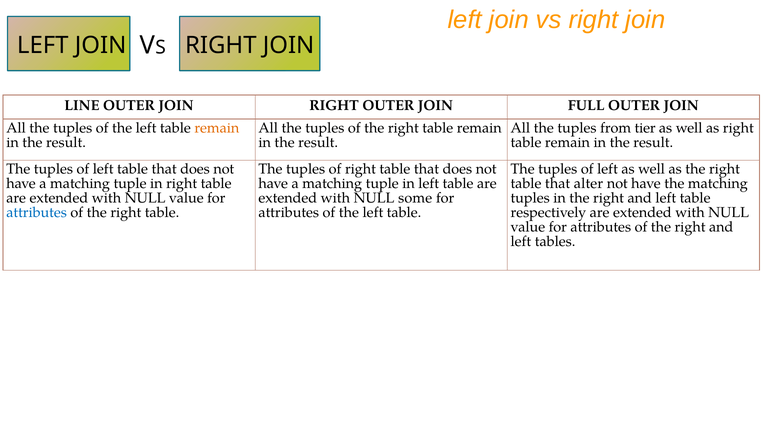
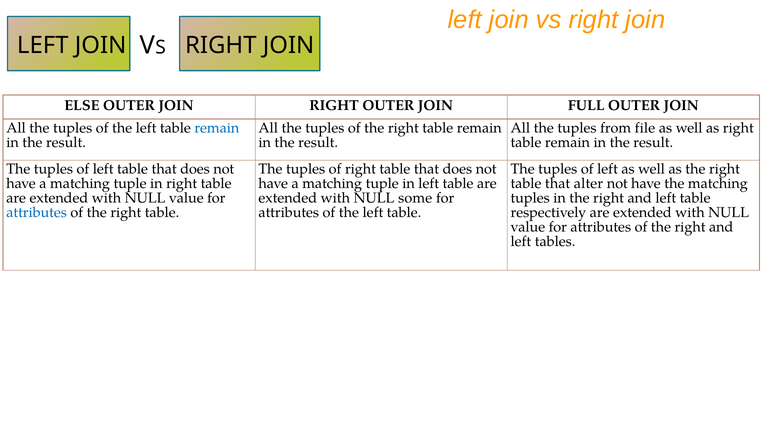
LINE: LINE -> ELSE
remain at (217, 128) colour: orange -> blue
tier: tier -> file
